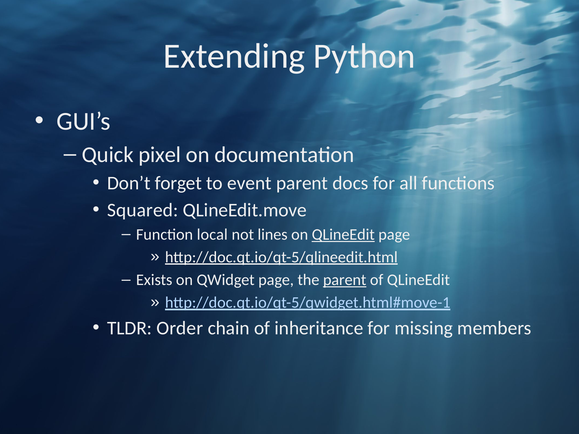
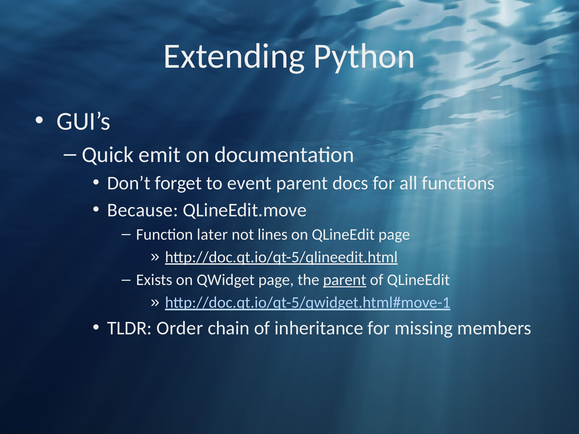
pixel: pixel -> emit
Squared: Squared -> Because
local: local -> later
QLineEdit at (343, 235) underline: present -> none
